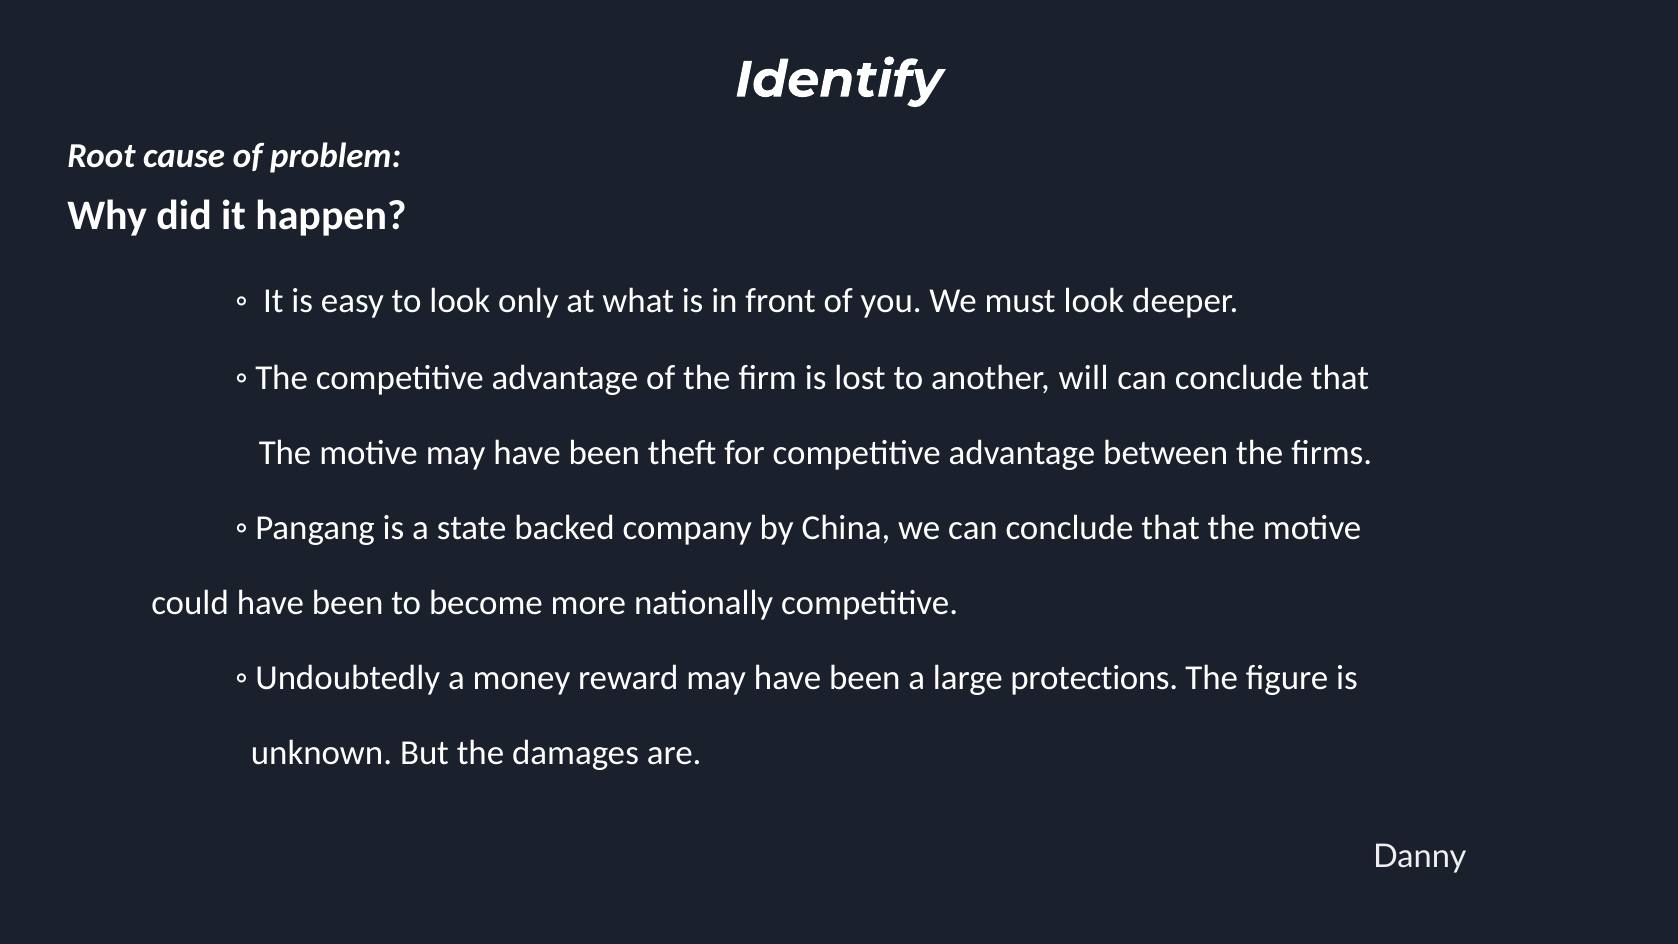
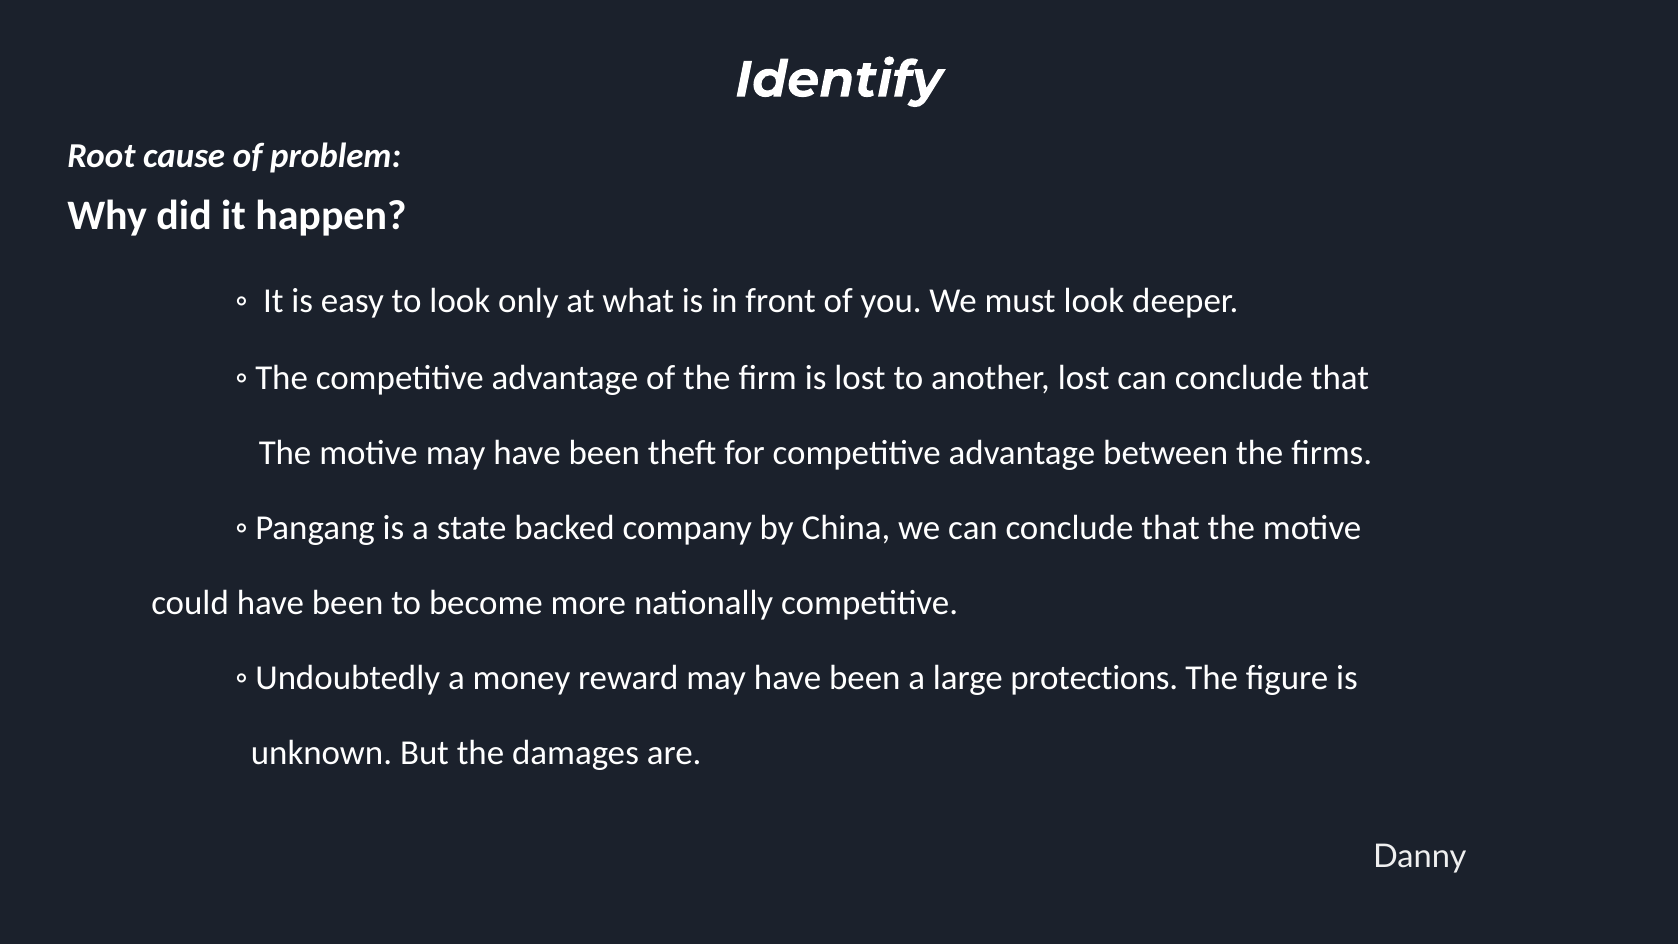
another will: will -> lost
